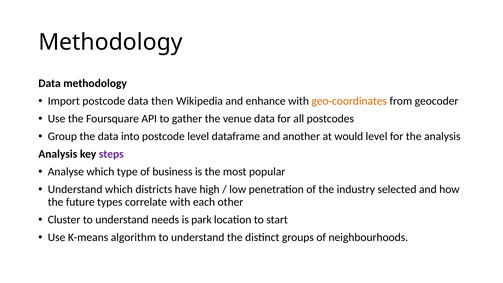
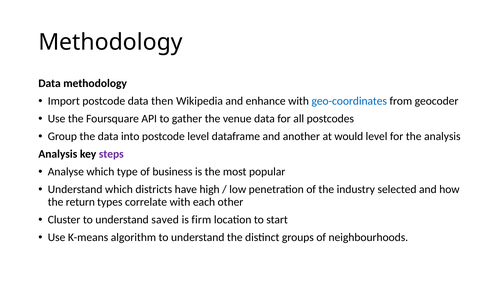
geo-coordinates colour: orange -> blue
future: future -> return
needs: needs -> saved
park: park -> firm
